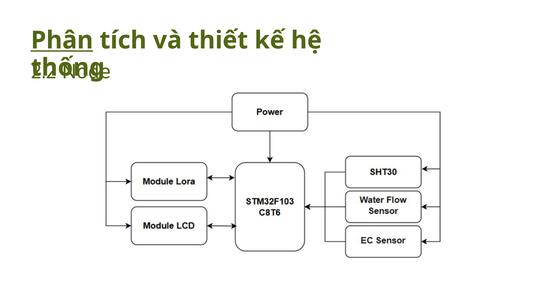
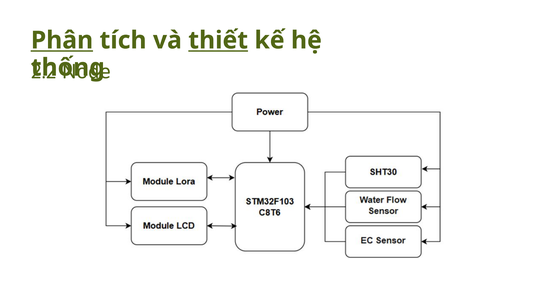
thiết underline: none -> present
